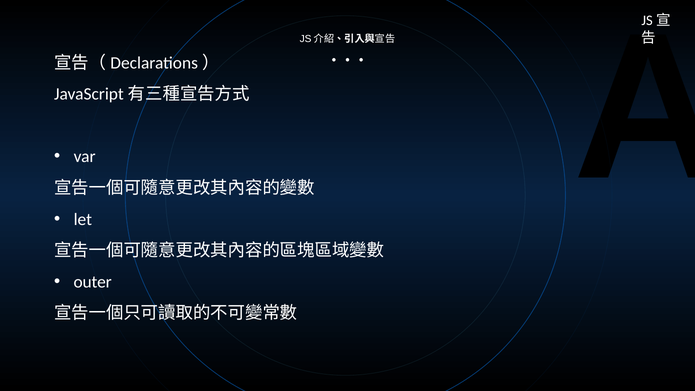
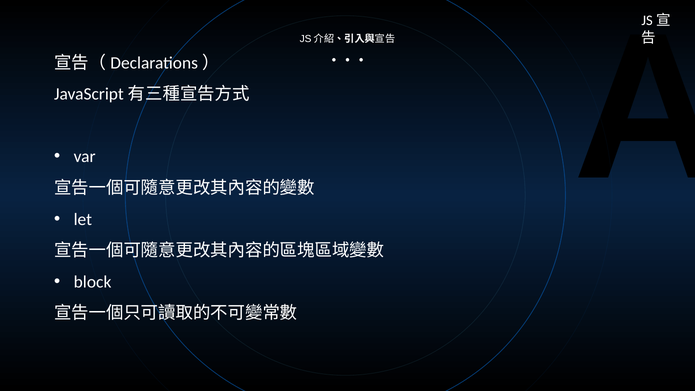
outer: outer -> block
